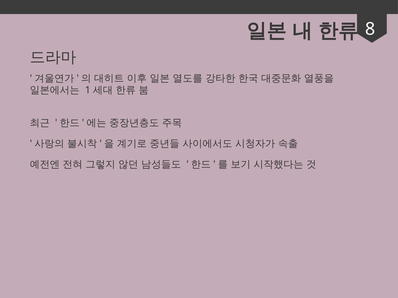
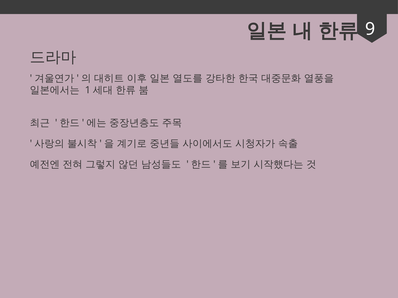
8: 8 -> 9
